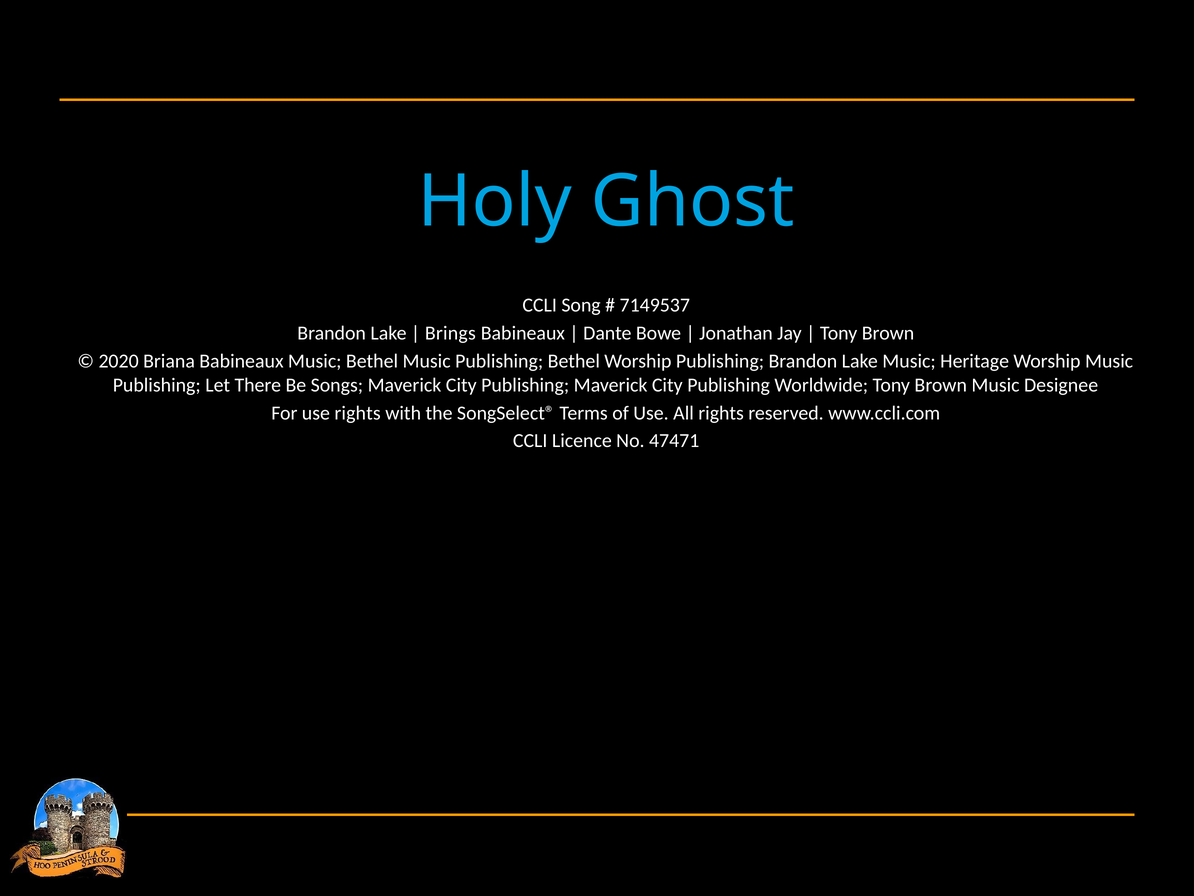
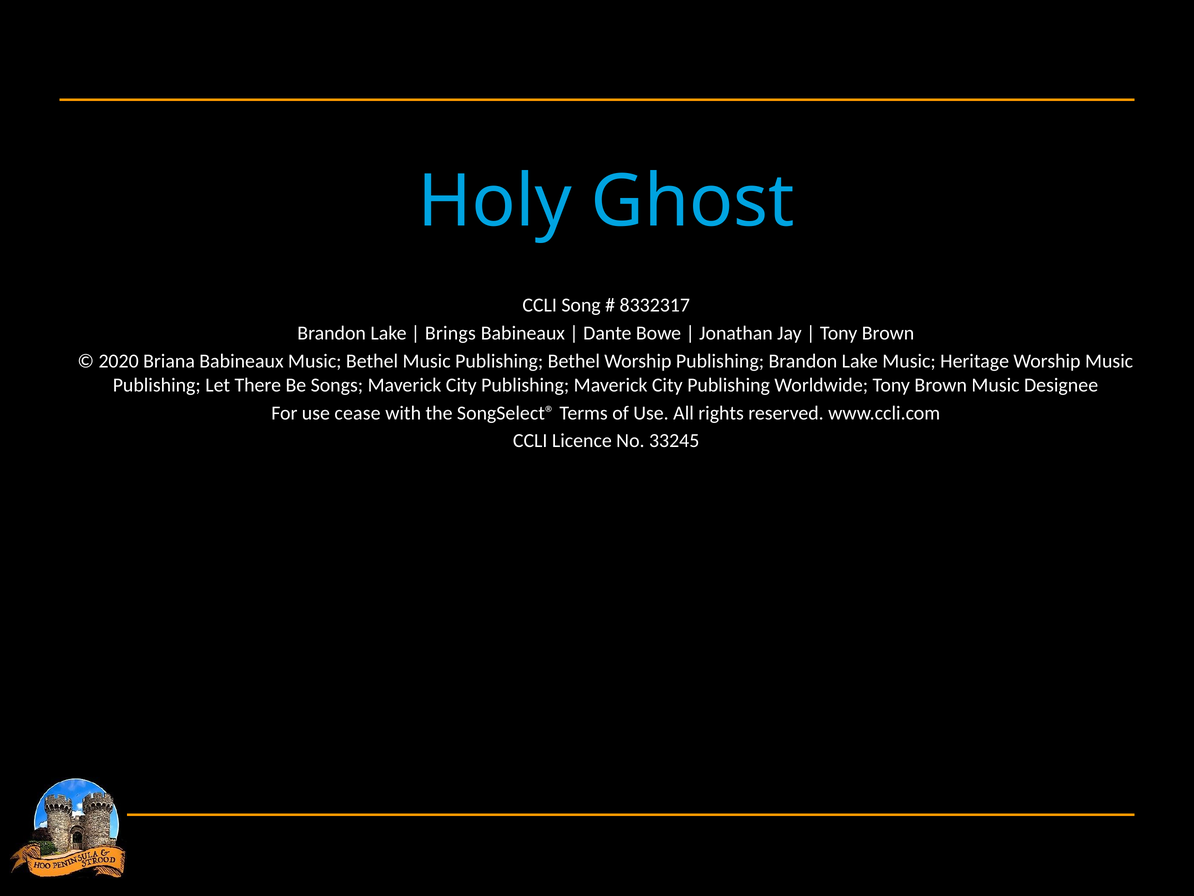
7149537: 7149537 -> 8332317
use rights: rights -> cease
47471: 47471 -> 33245
